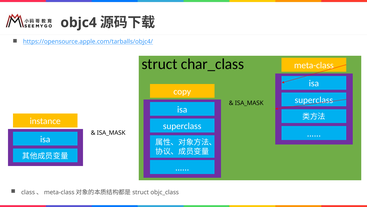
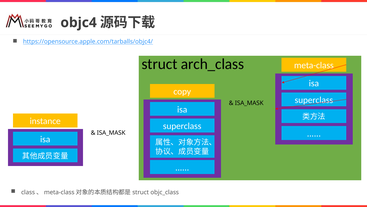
char_class: char_class -> arch_class
